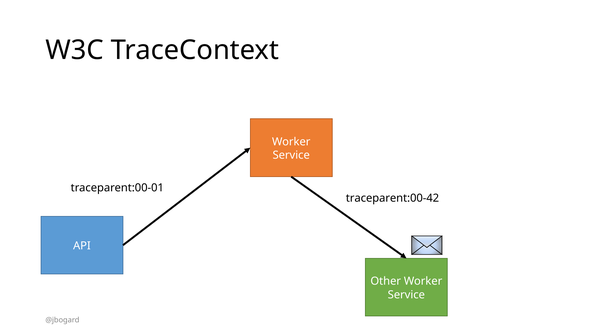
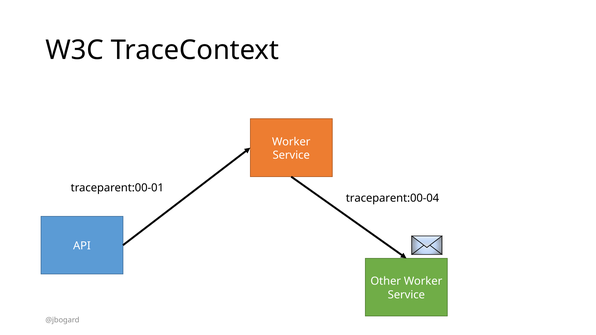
traceparent:00-42: traceparent:00-42 -> traceparent:00-04
